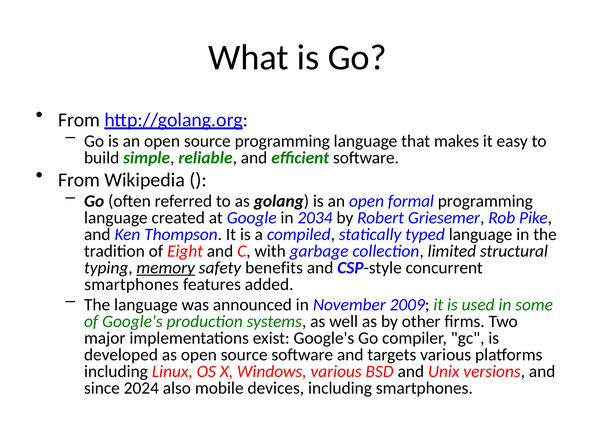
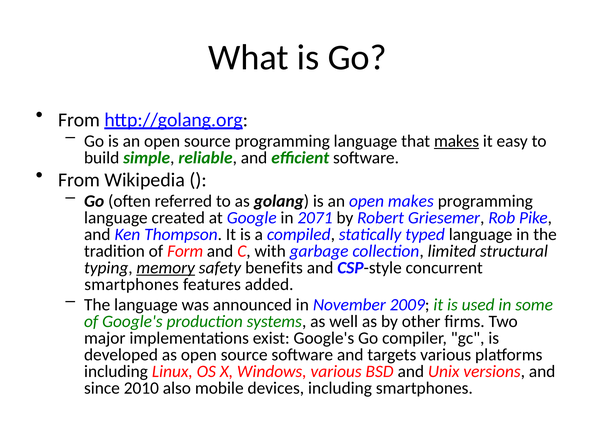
makes at (457, 141) underline: none -> present
open formal: formal -> makes
2034: 2034 -> 2071
Eight: Eight -> Form
2024: 2024 -> 2010
